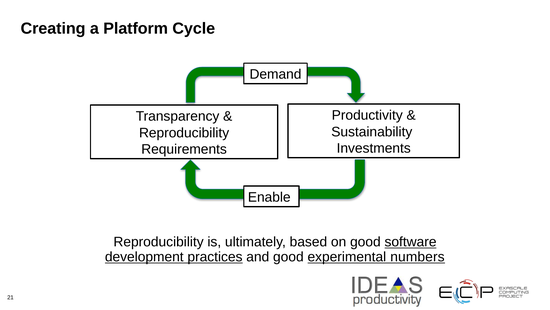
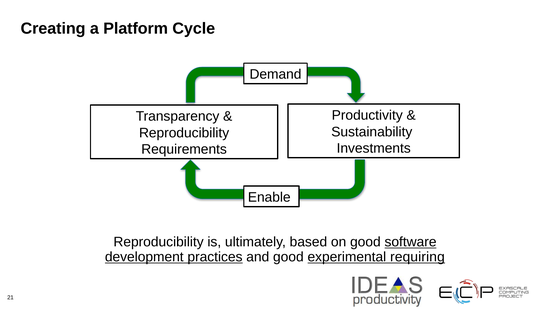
numbers: numbers -> requiring
